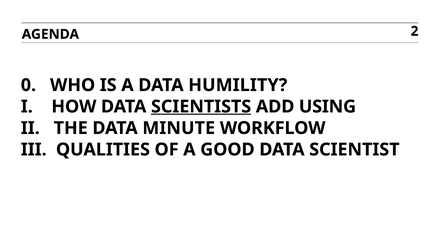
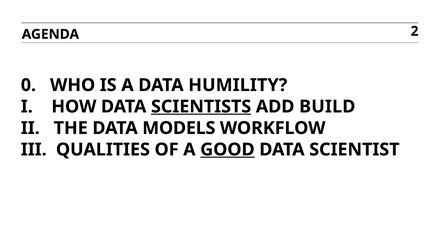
USING: USING -> BUILD
MINUTE: MINUTE -> MODELS
GOOD underline: none -> present
